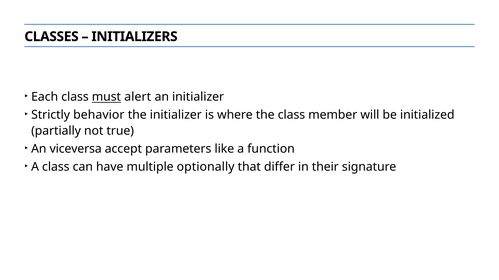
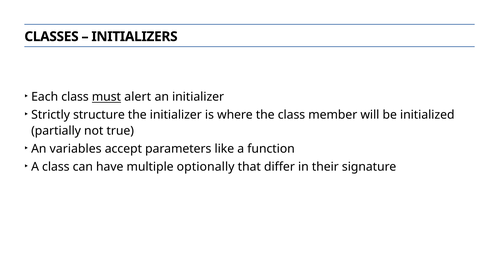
behavior: behavior -> structure
viceversa: viceversa -> variables
